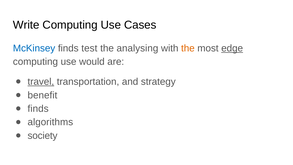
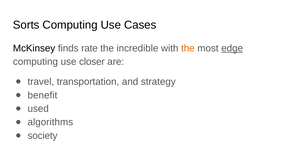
Write: Write -> Sorts
McKinsey colour: blue -> black
test: test -> rate
analysing: analysing -> incredible
would: would -> closer
travel underline: present -> none
finds at (38, 109): finds -> used
